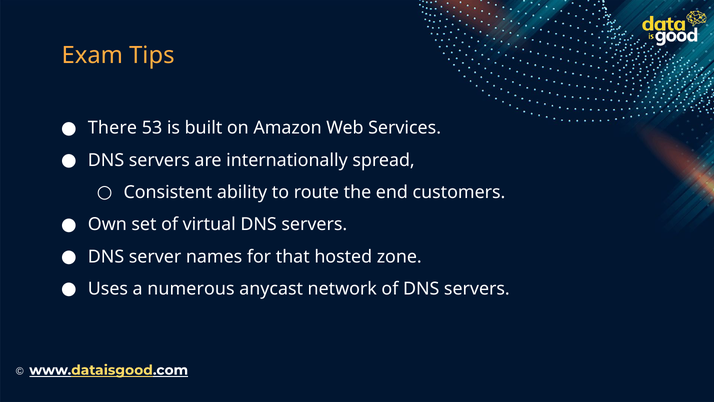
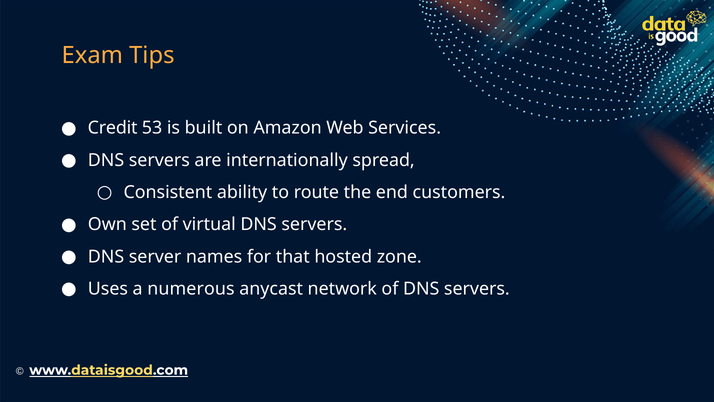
There: There -> Credit
